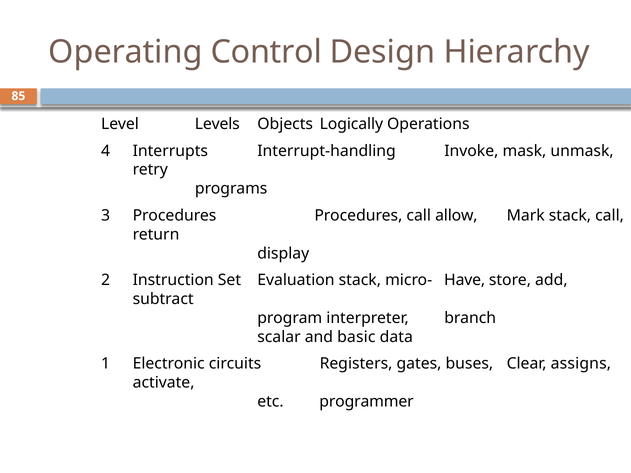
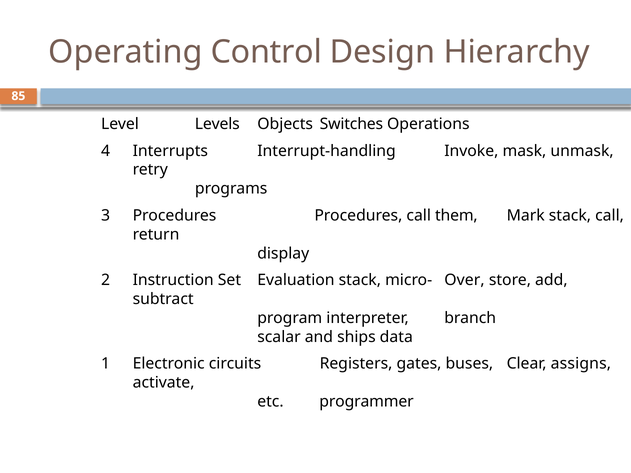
Logically: Logically -> Switches
allow: allow -> them
Have: Have -> Over
basic: basic -> ships
